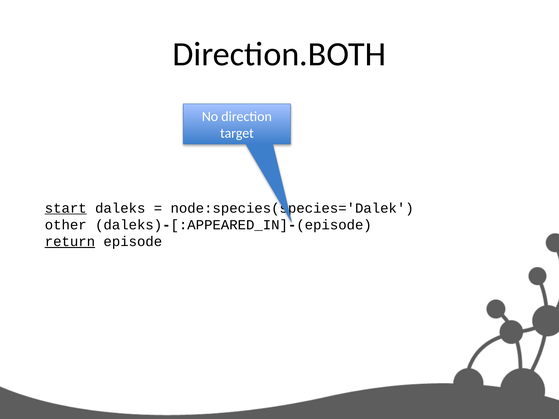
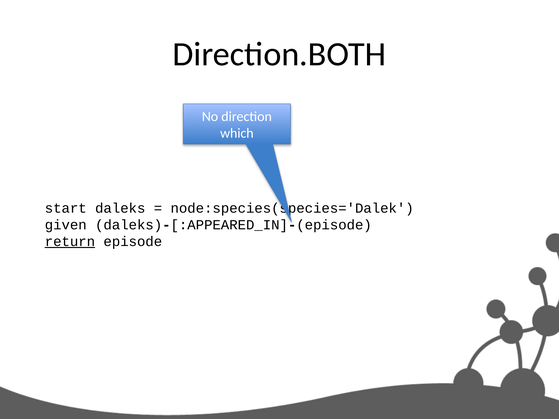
target: target -> which
start underline: present -> none
other: other -> given
